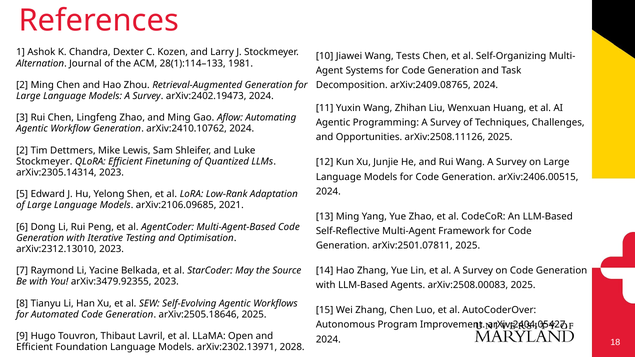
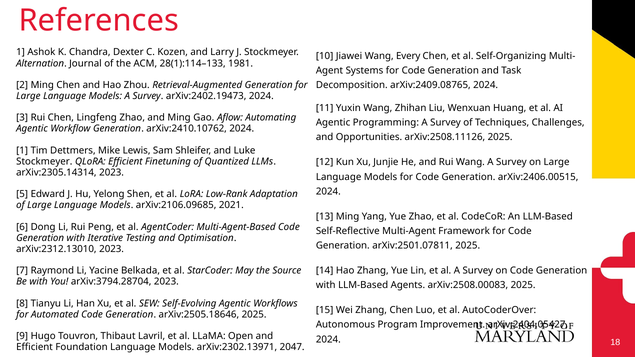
Tests: Tests -> Every
2 at (22, 150): 2 -> 1
arXiv:3479.92355: arXiv:3479.92355 -> arXiv:3794.28704
2028: 2028 -> 2047
